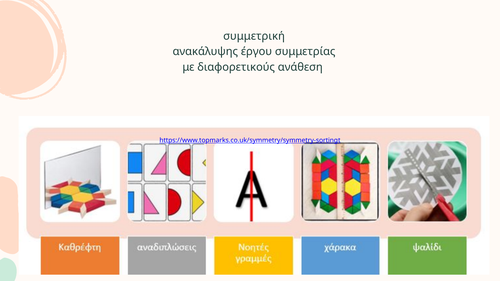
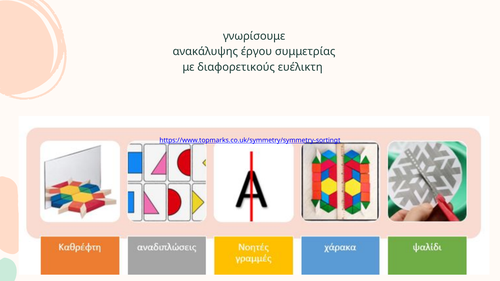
συμμετρική: συμμετρική -> γνωρίσουμε
ανάθεση: ανάθεση -> ευέλικτη
